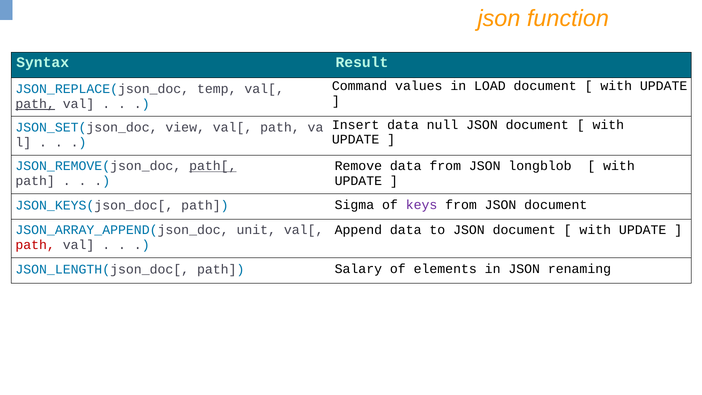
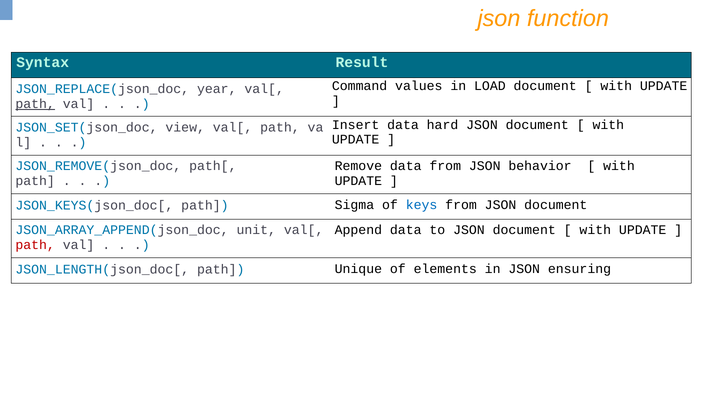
temp: temp -> year
null: null -> hard
path[ underline: present -> none
longblob: longblob -> behavior
keys colour: purple -> blue
Salary: Salary -> Unique
renaming: renaming -> ensuring
